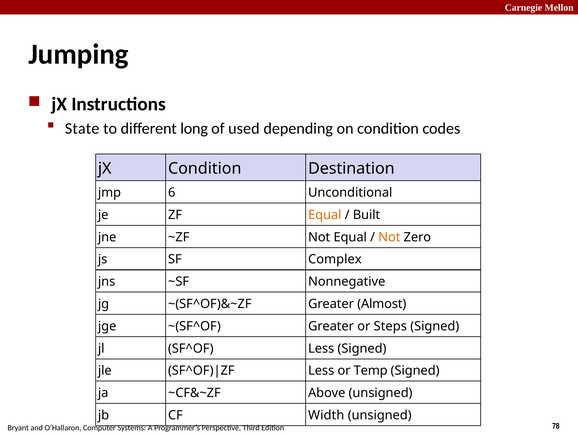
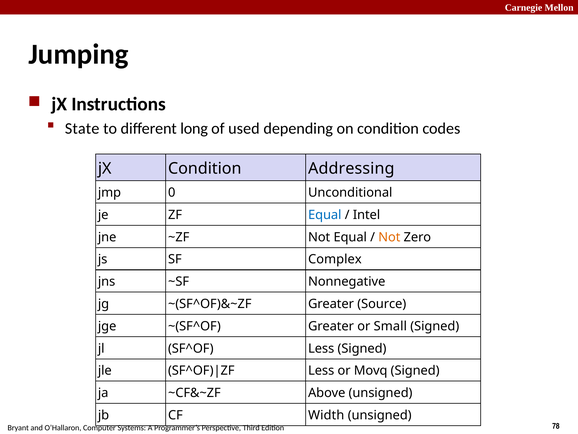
Destination: Destination -> Addressing
6: 6 -> 0
Equal at (325, 215) colour: orange -> blue
Built: Built -> Intel
Almost: Almost -> Source
Steps: Steps -> Small
Temp: Temp -> Movq
